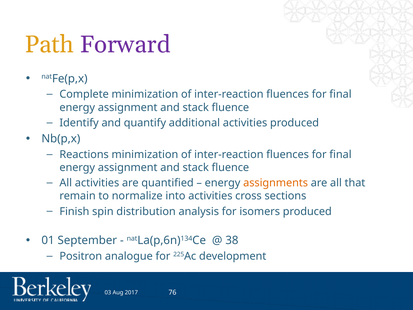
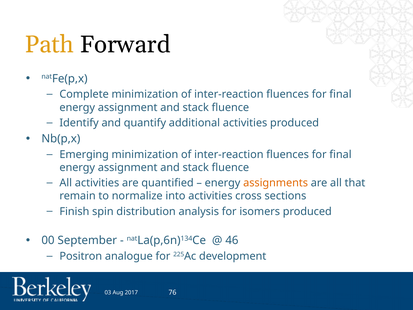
Forward colour: purple -> black
Reactions: Reactions -> Emerging
01: 01 -> 00
38: 38 -> 46
